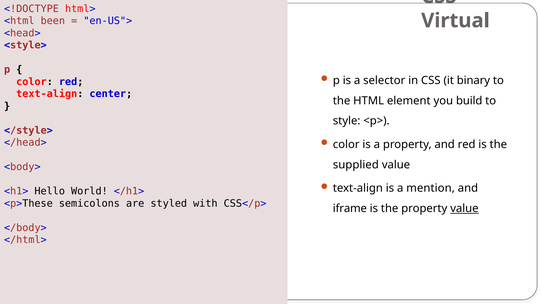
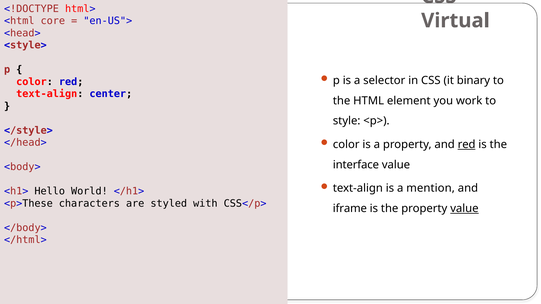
been: been -> core
build: build -> work
red at (467, 145) underline: none -> present
supplied: supplied -> interface
semicolons: semicolons -> characters
